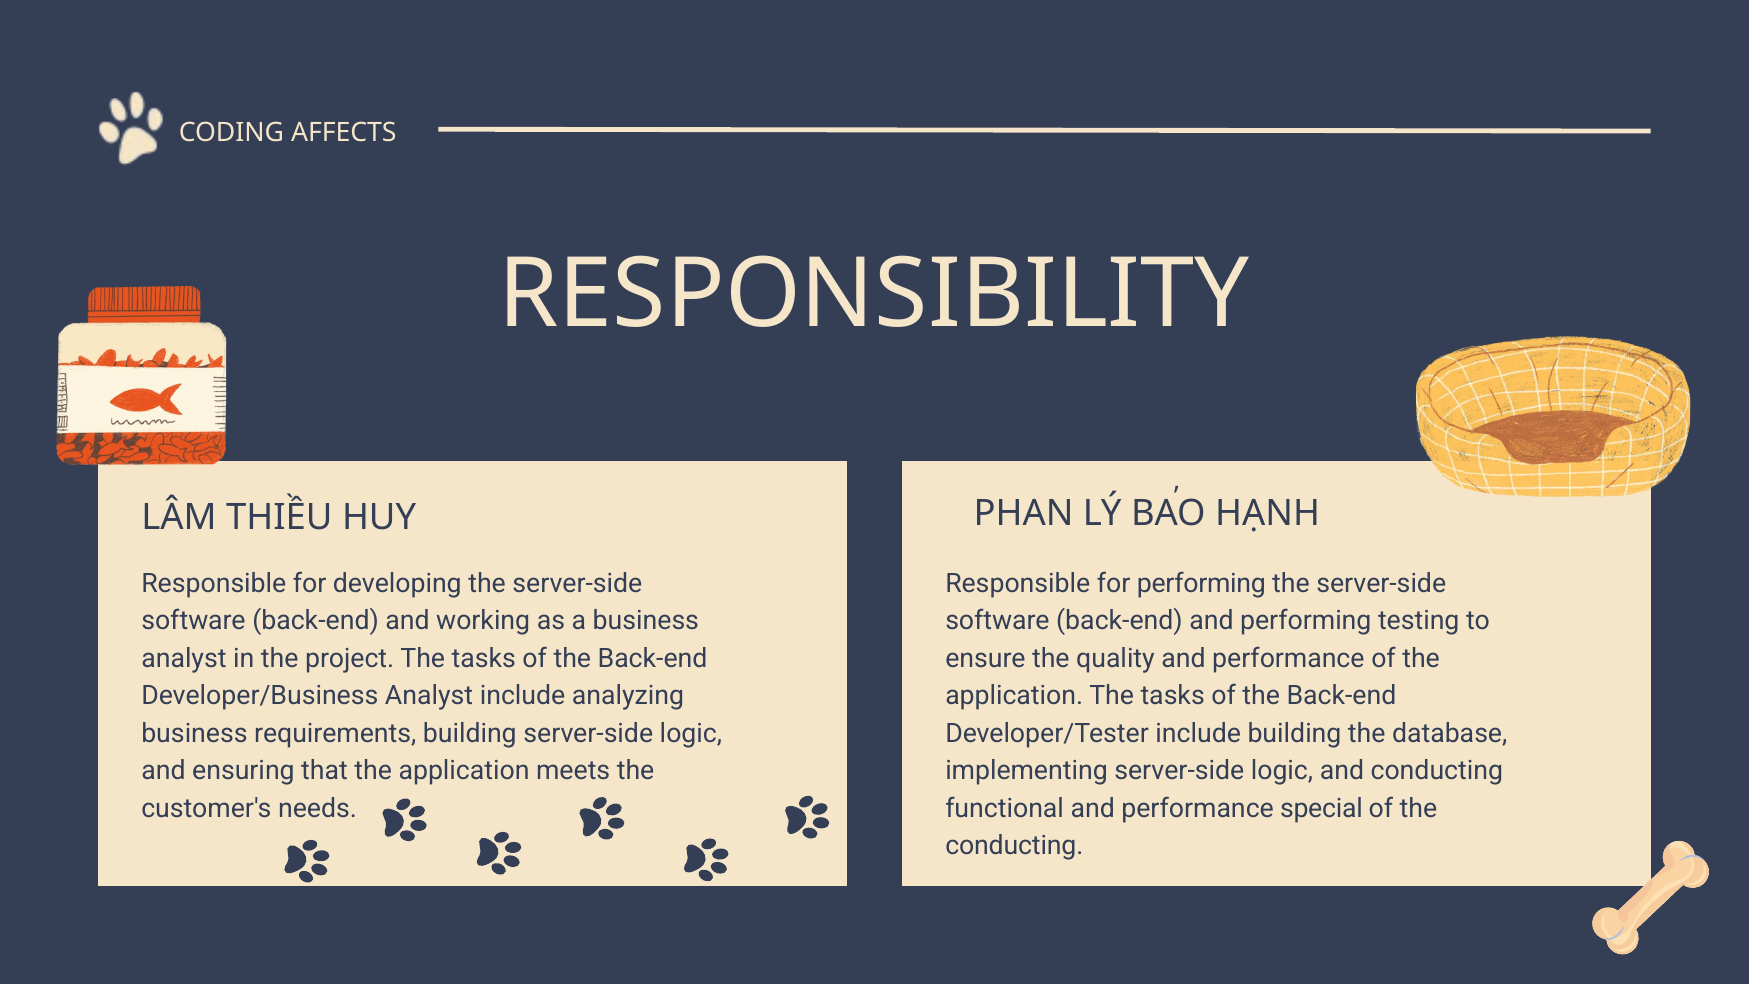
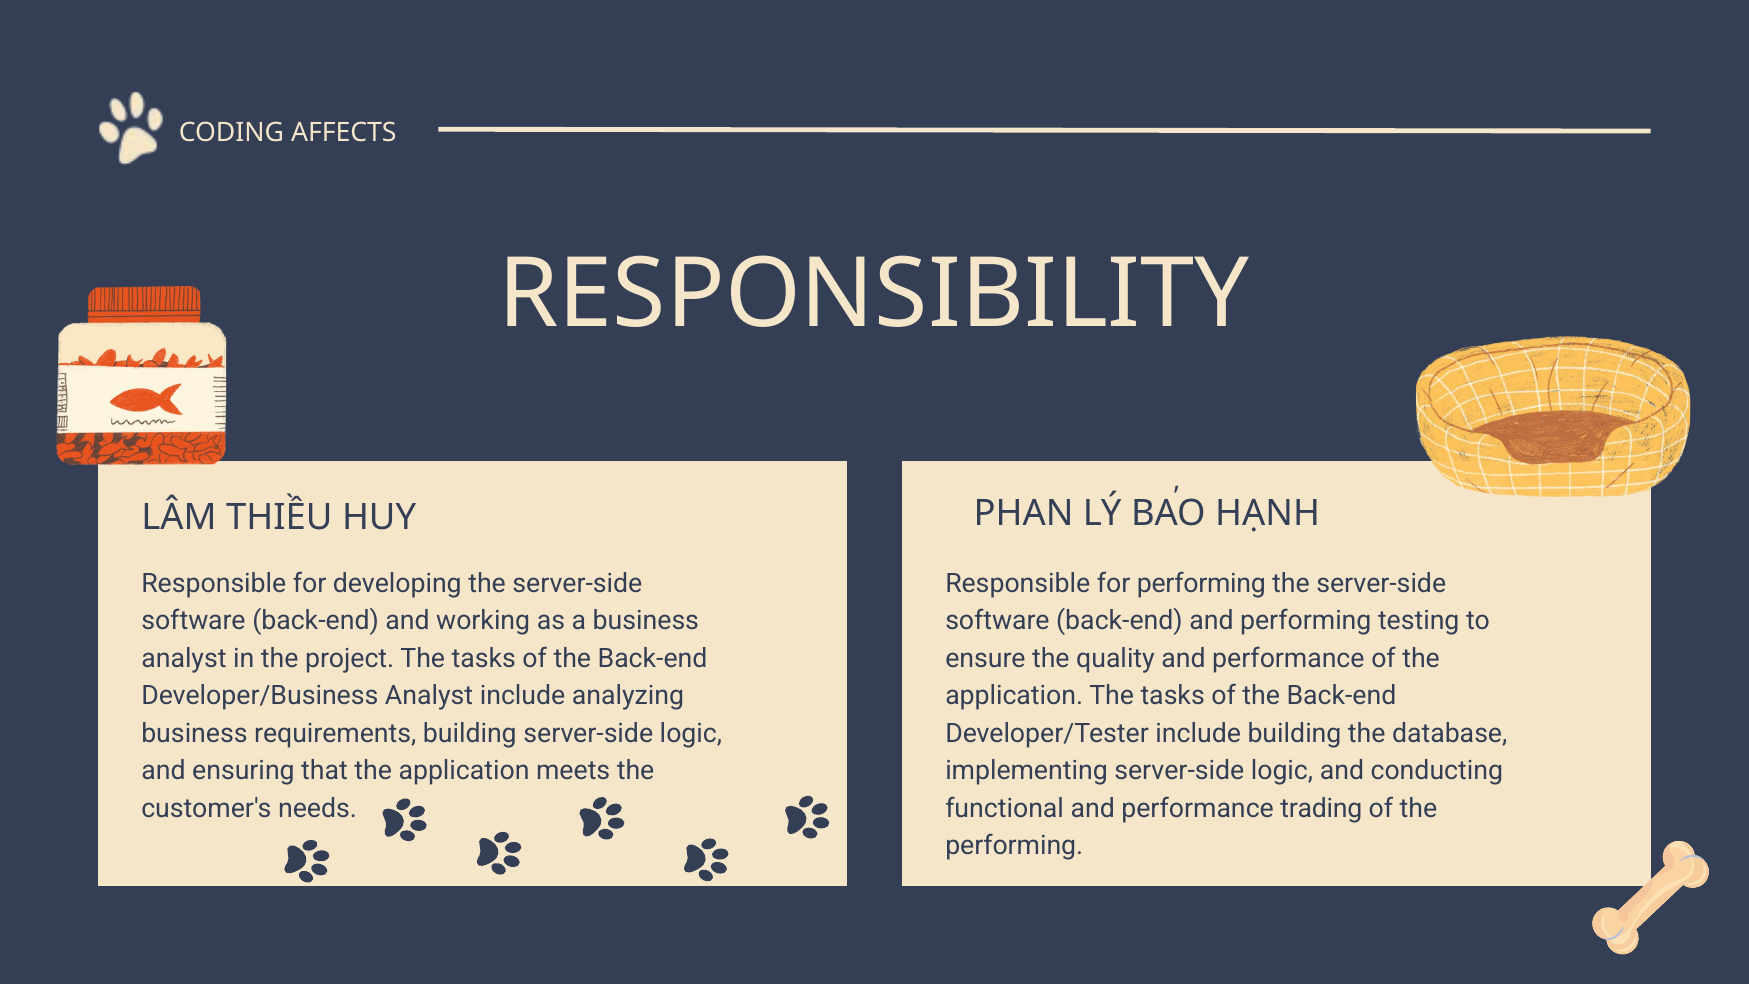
special: special -> trading
conducting at (1014, 845): conducting -> performing
